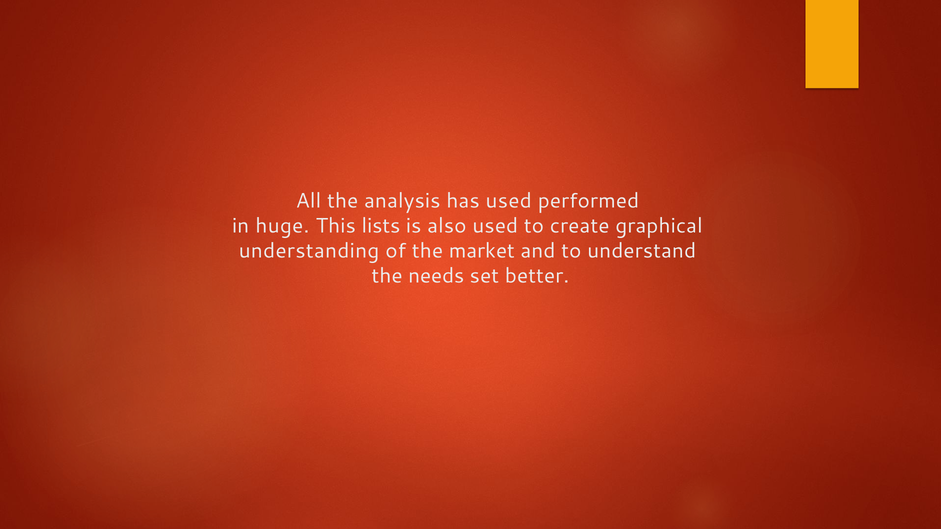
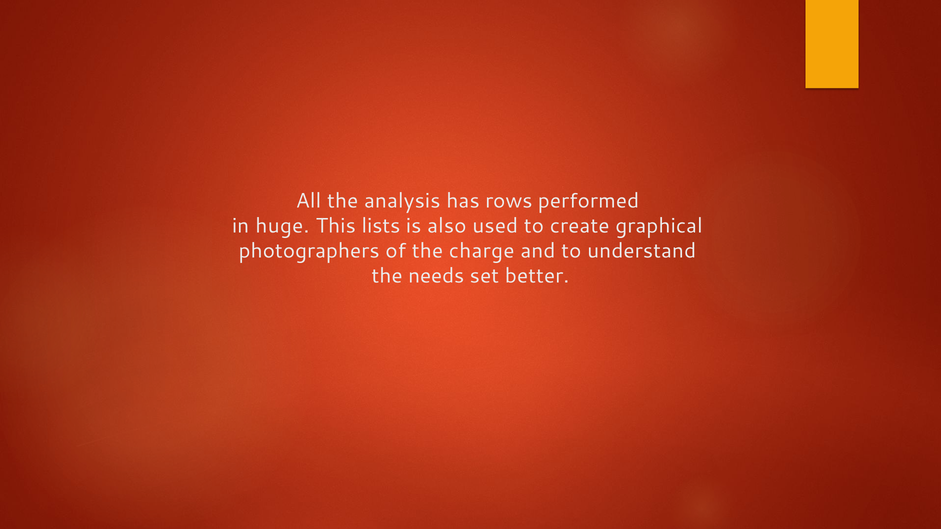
has used: used -> rows
understanding: understanding -> photographers
market: market -> charge
